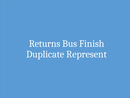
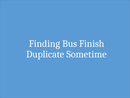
Returns: Returns -> Finding
Represent: Represent -> Sometime
